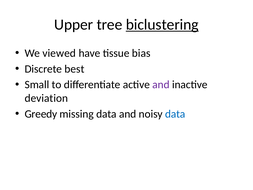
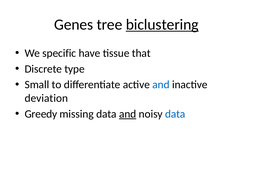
Upper: Upper -> Genes
viewed: viewed -> specific
bias: bias -> that
best: best -> type
and at (161, 85) colour: purple -> blue
and at (128, 114) underline: none -> present
